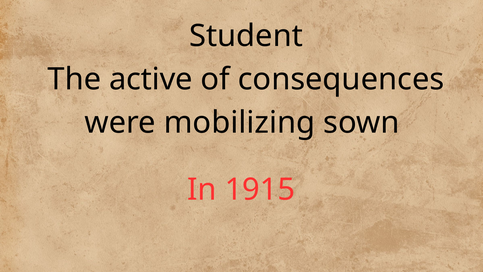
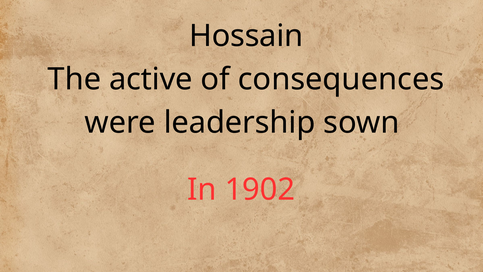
Student: Student -> Hossain
mobilizing: mobilizing -> leadership
1915: 1915 -> 1902
